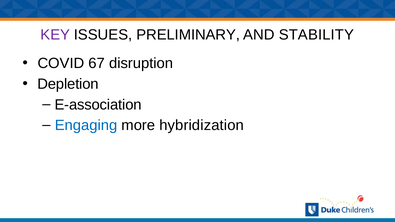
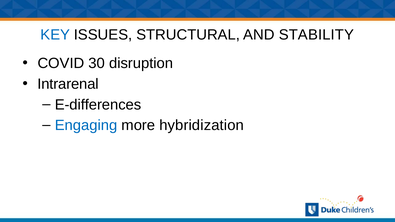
KEY colour: purple -> blue
PRELIMINARY: PRELIMINARY -> STRUCTURAL
67: 67 -> 30
Depletion: Depletion -> Intrarenal
E-association: E-association -> E-differences
